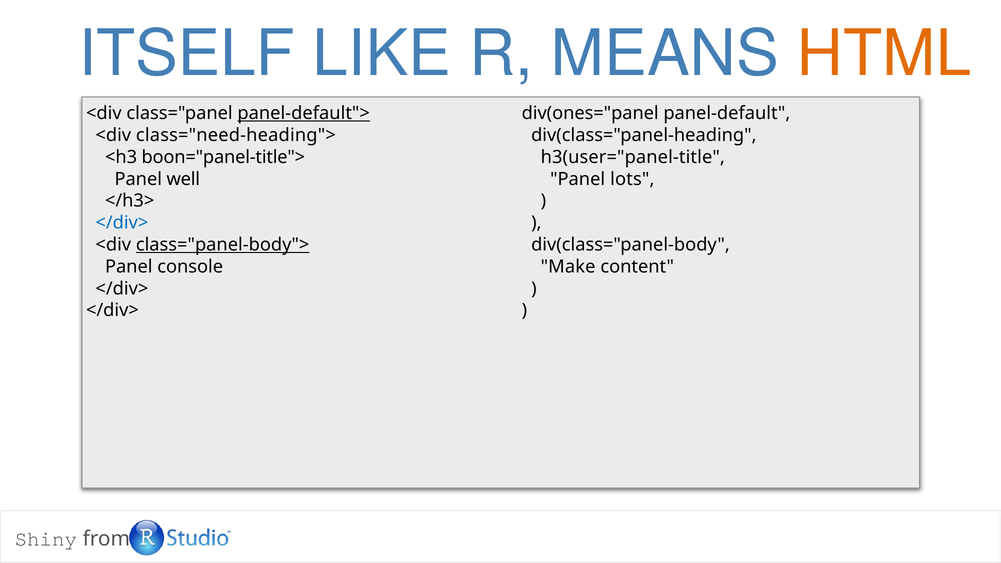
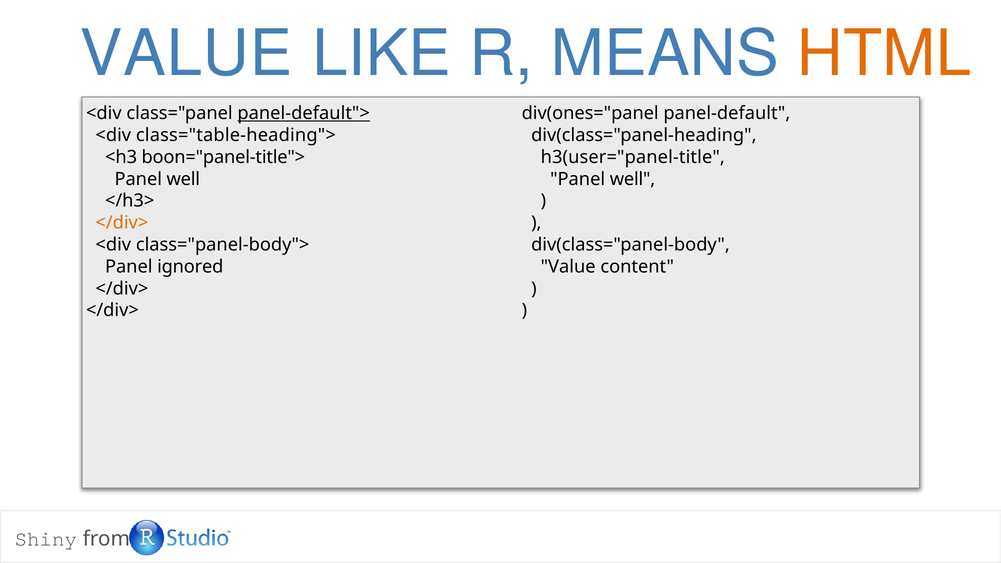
ITSELF at (187, 54): ITSELF -> VALUE
class="need-heading">: class="need-heading"> -> class="table-heading">
lots at (632, 179): lots -> well
</div> at (122, 223) colour: blue -> orange
class="panel-body"> underline: present -> none
console: console -> ignored
Make at (568, 267): Make -> Value
